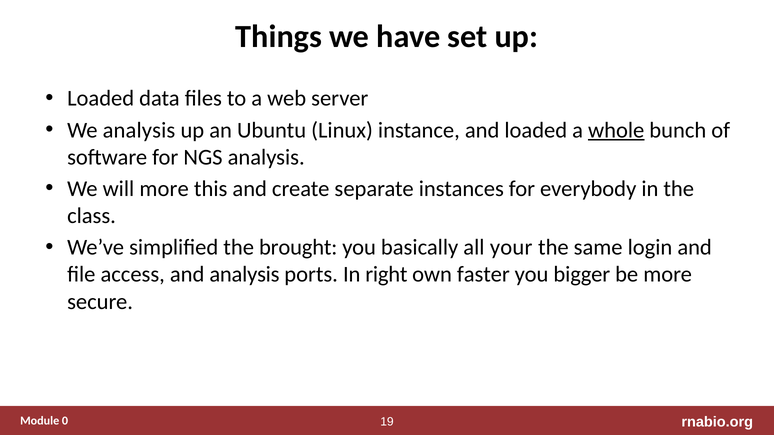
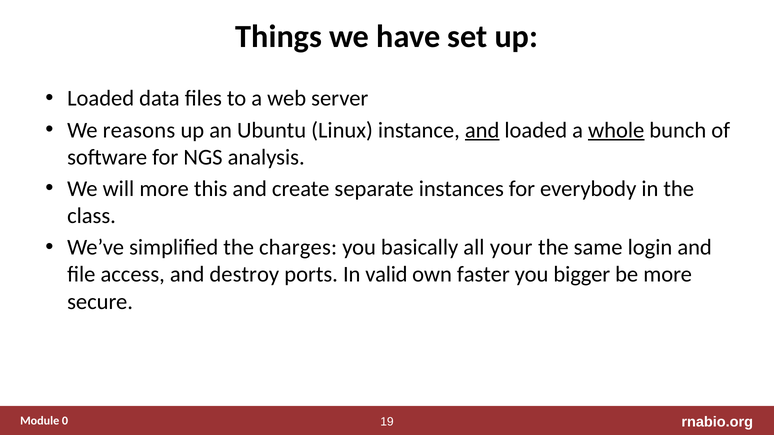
We analysis: analysis -> reasons
and at (482, 130) underline: none -> present
brought: brought -> charges
and analysis: analysis -> destroy
right: right -> valid
